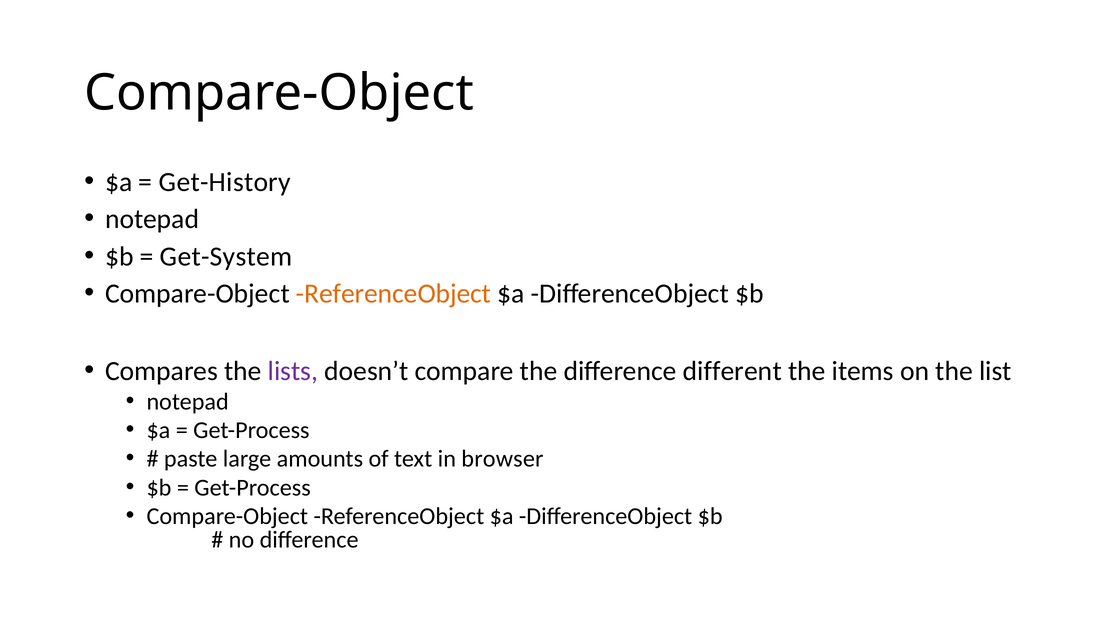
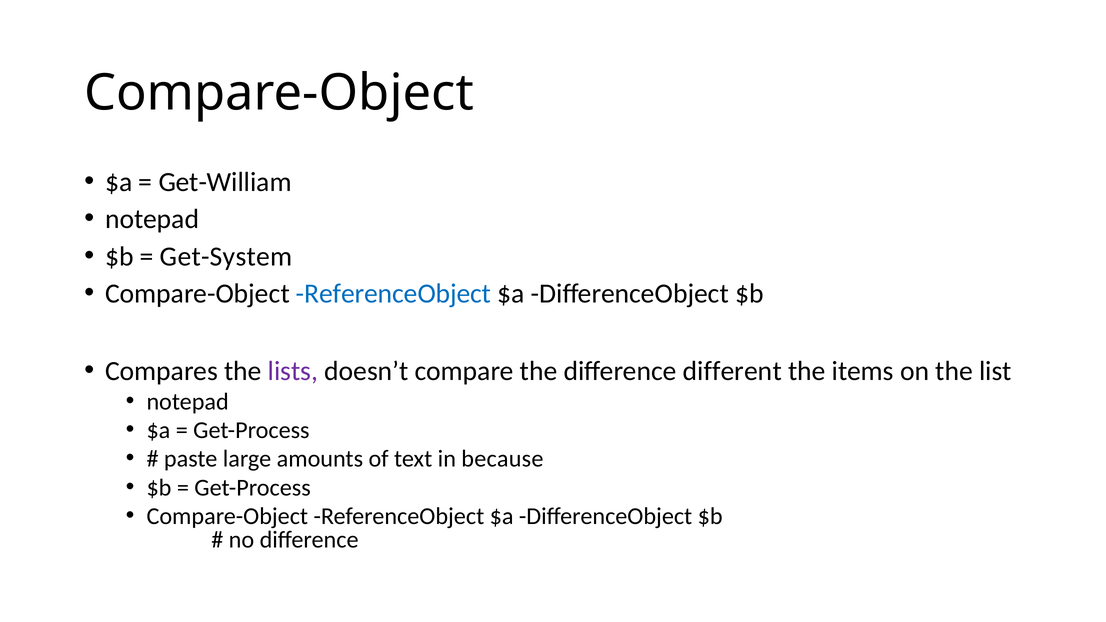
Get-History: Get-History -> Get-William
ReferenceObject at (394, 294) colour: orange -> blue
browser: browser -> because
